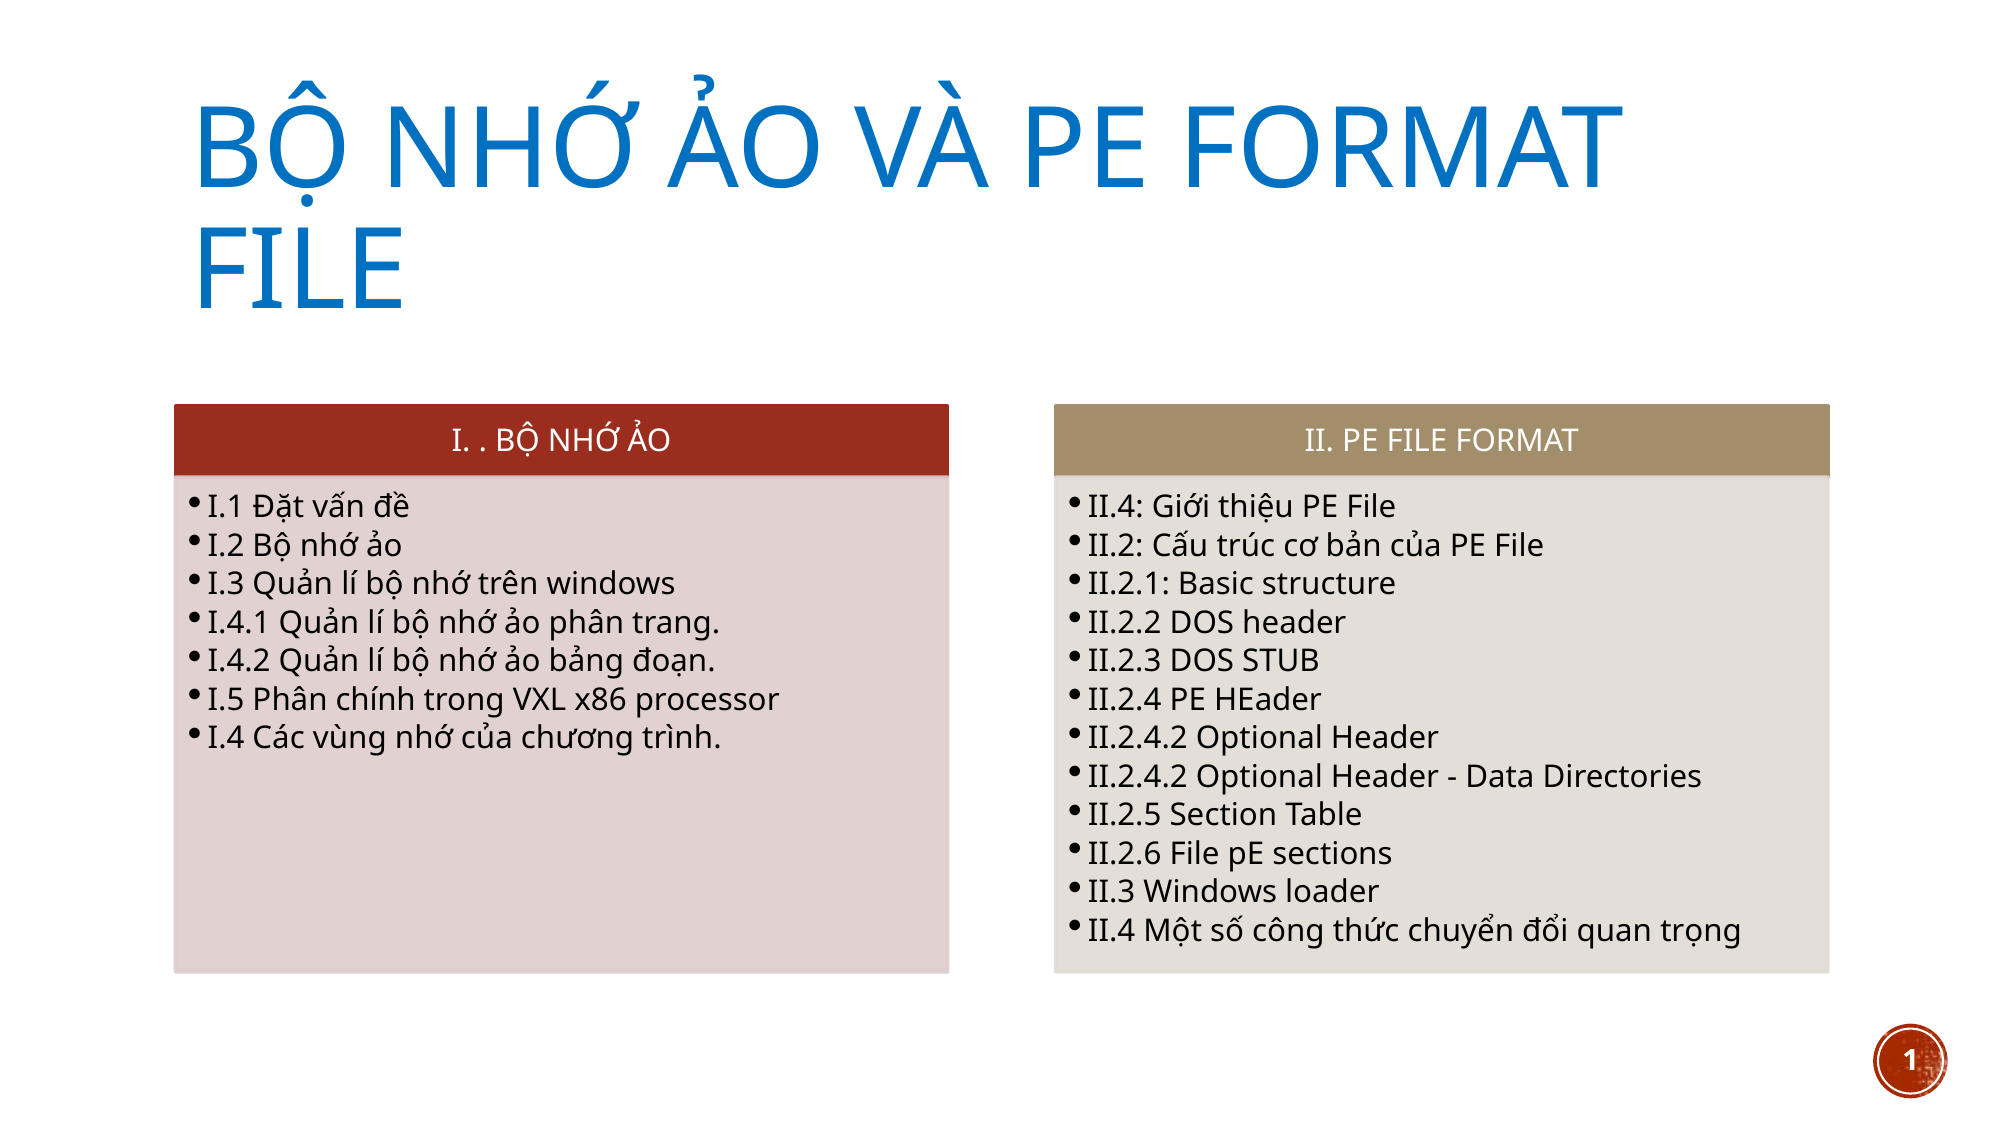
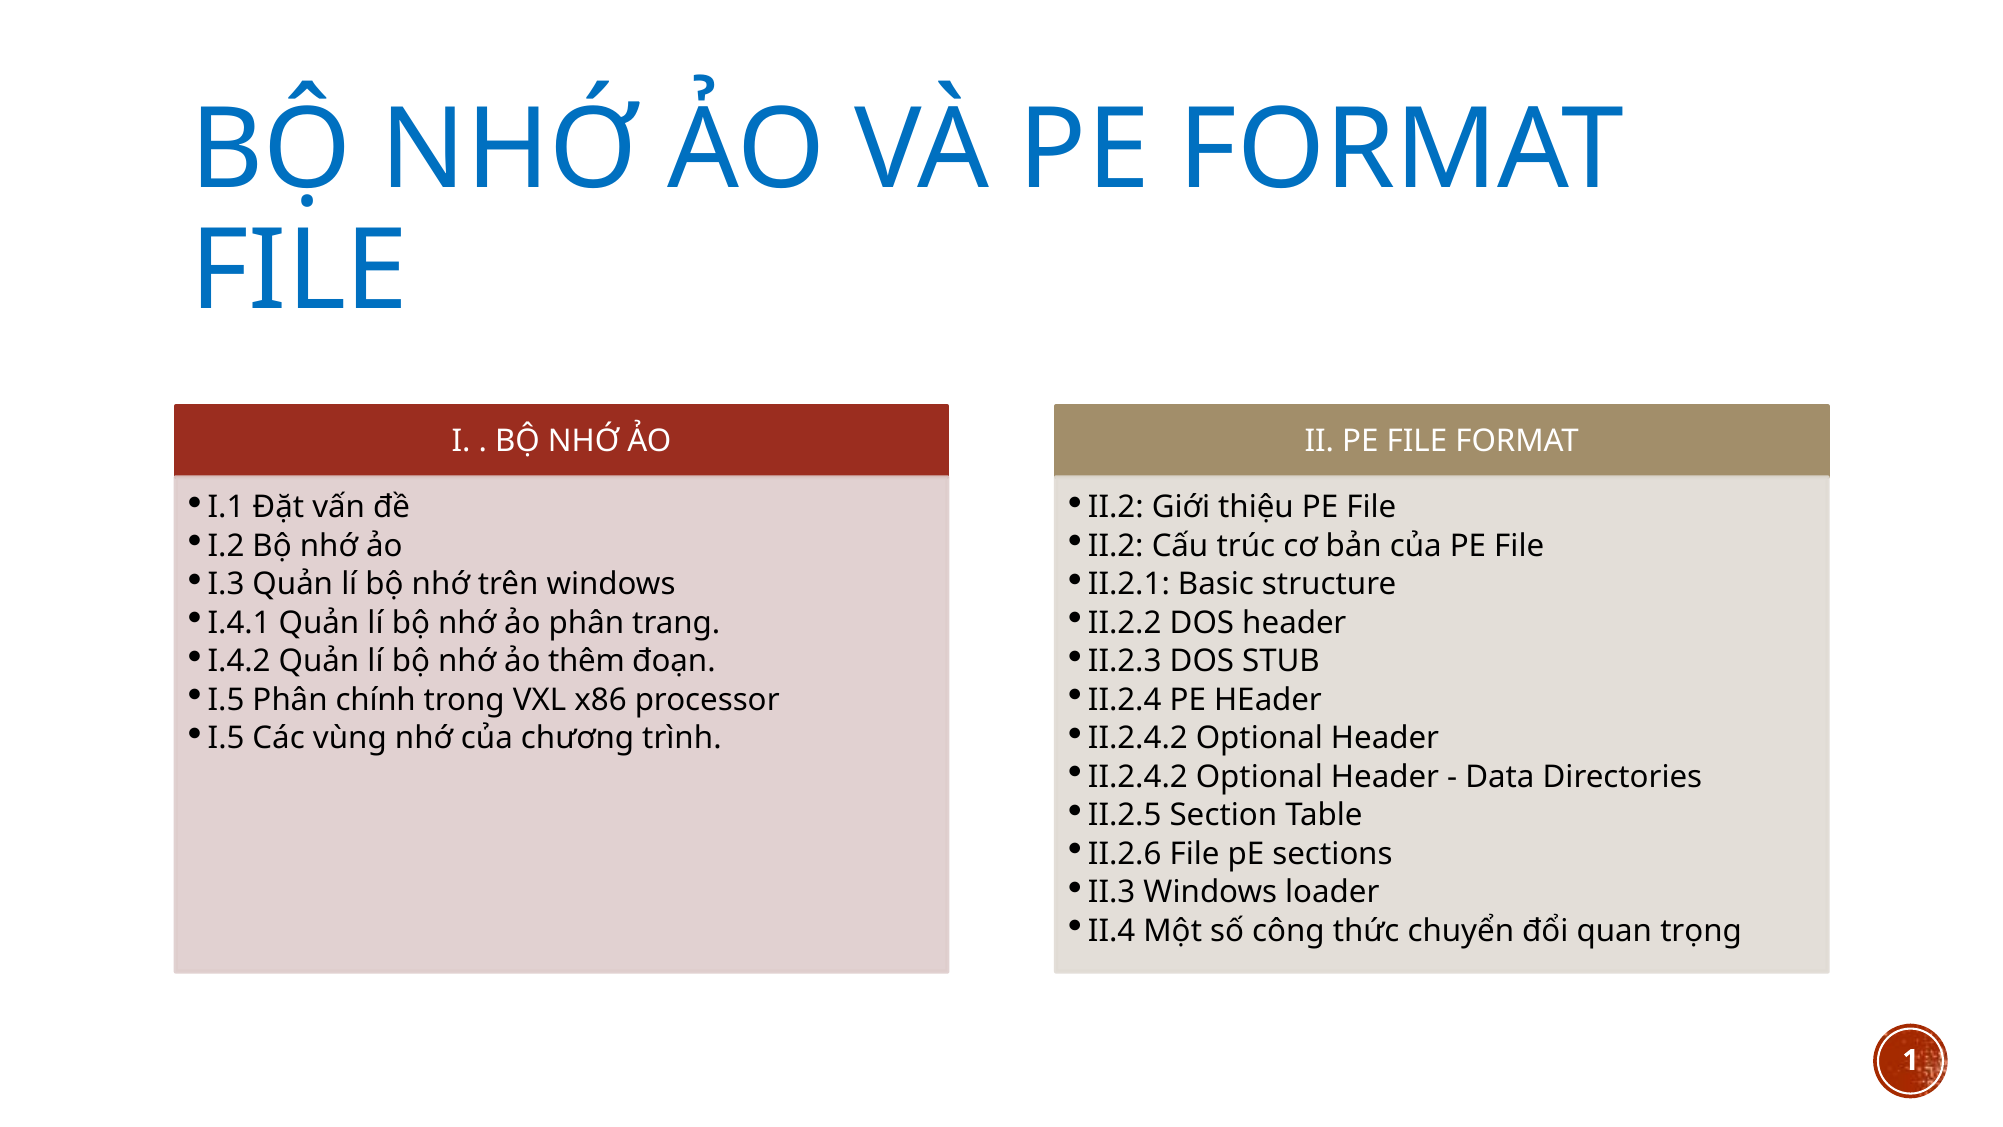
II.4 at (1116, 507): II.4 -> II.2
bảng: bảng -> thêm
I.4 at (226, 738): I.4 -> I.5
